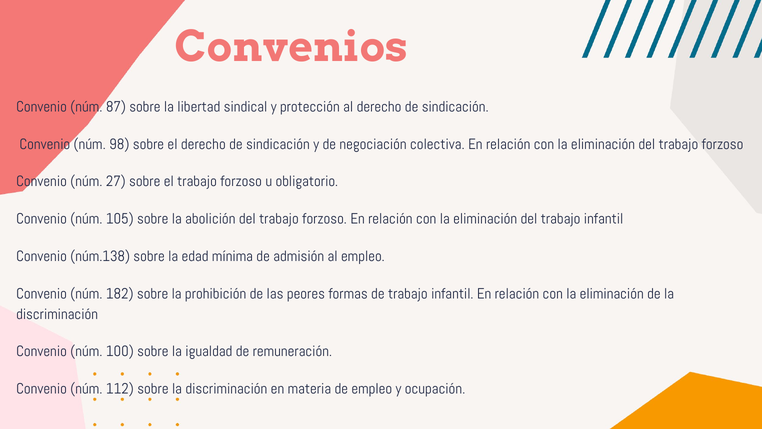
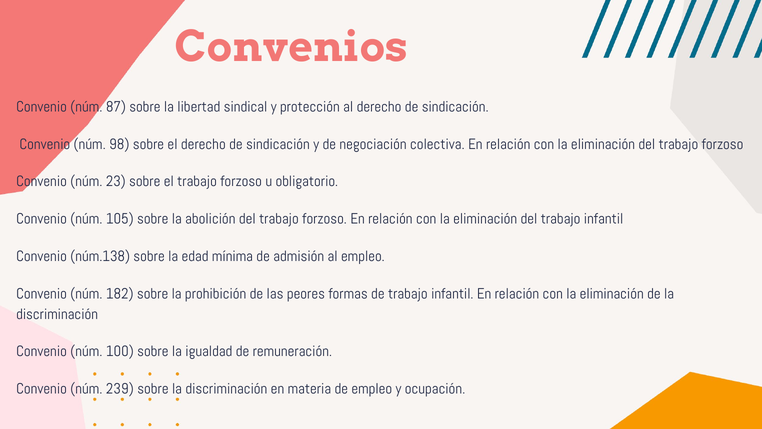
27: 27 -> 23
112: 112 -> 239
